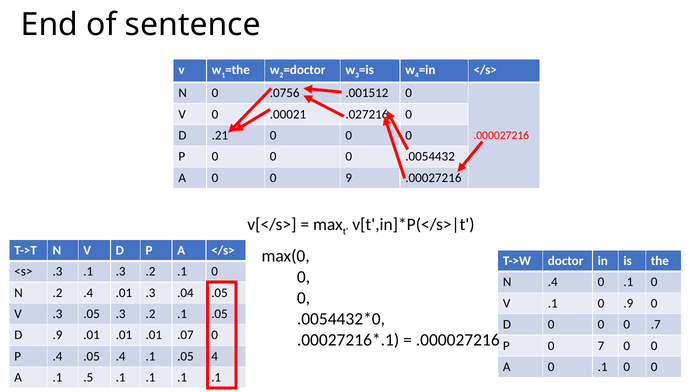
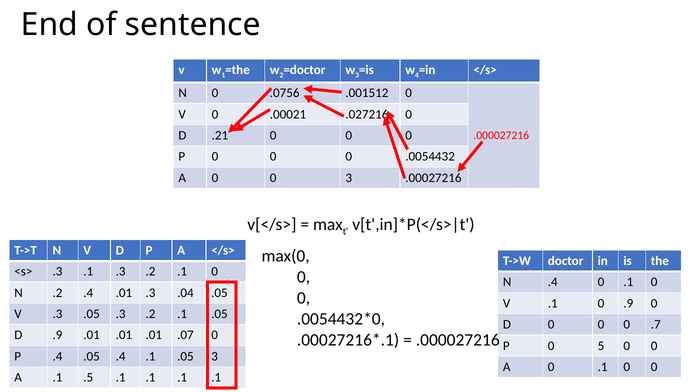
0 9: 9 -> 3
7: 7 -> 5
.05 4: 4 -> 3
